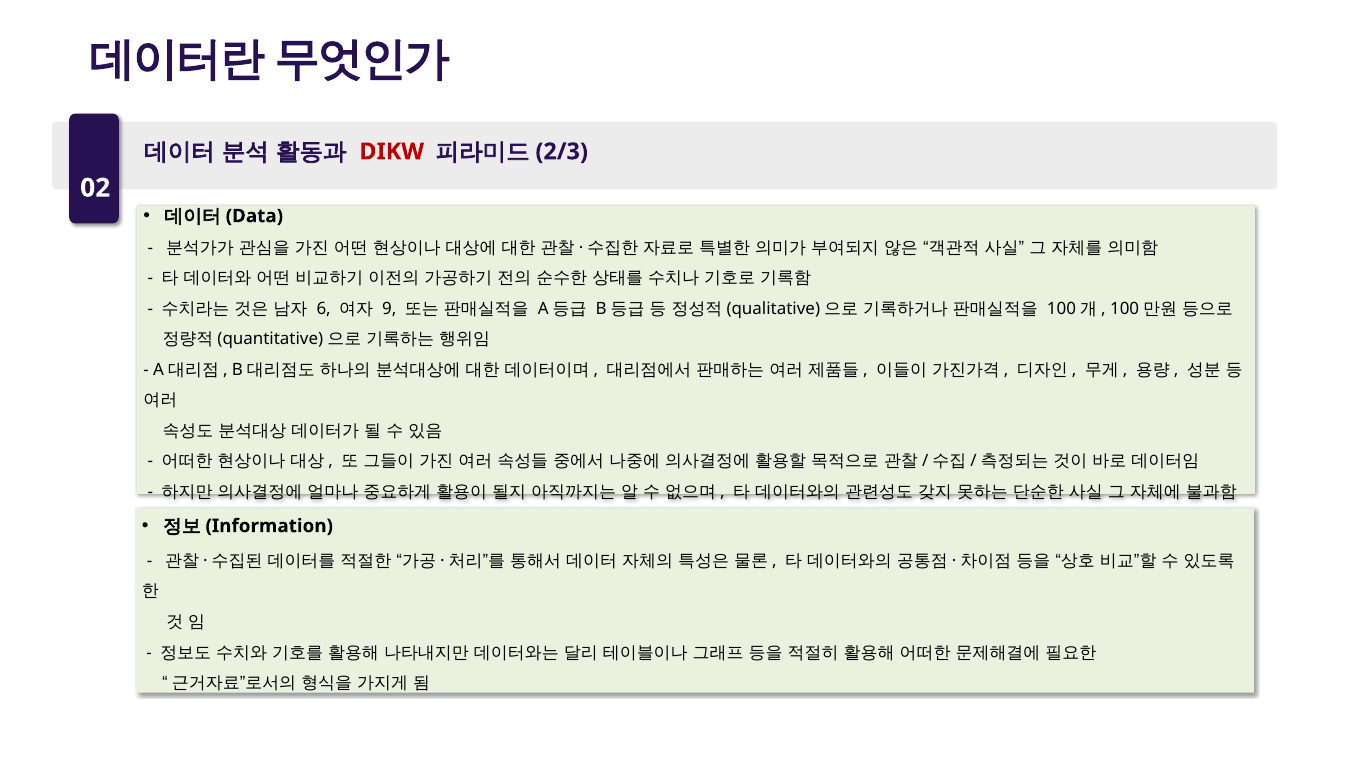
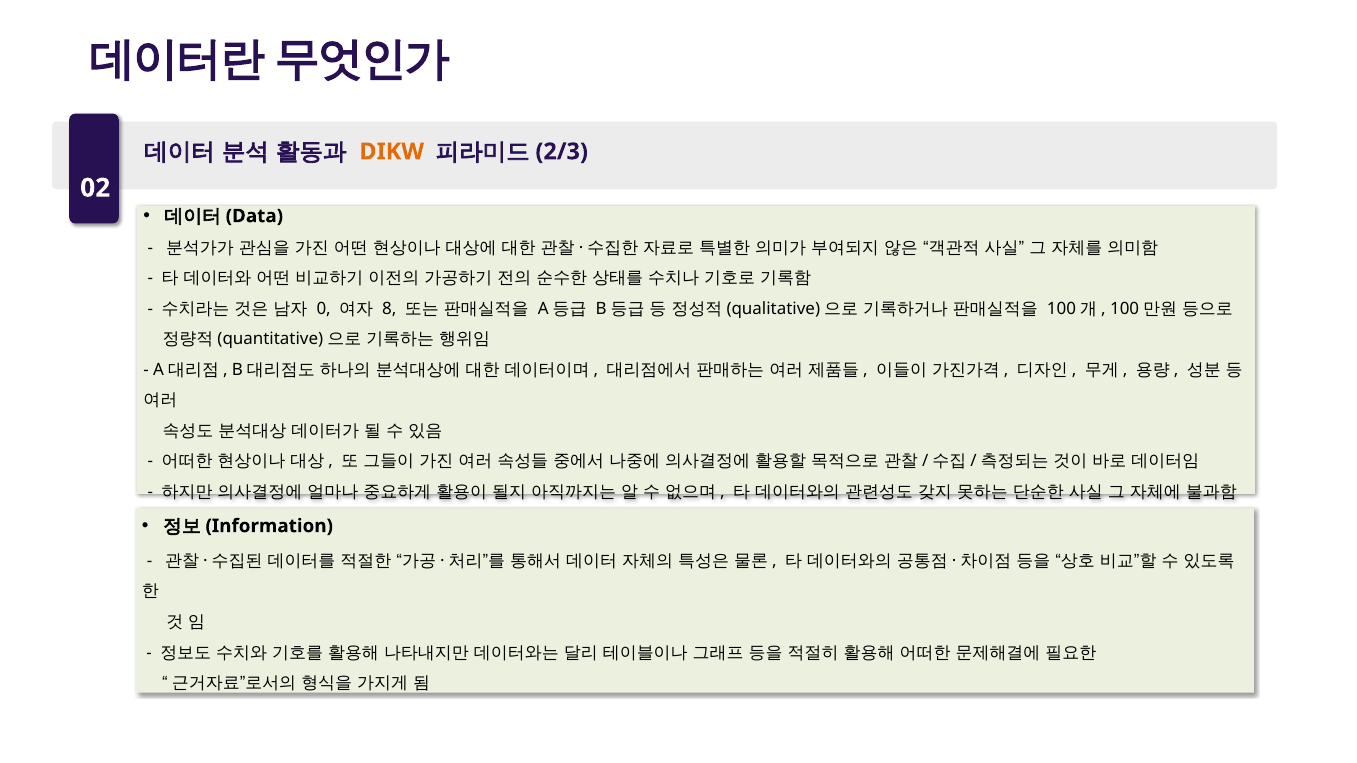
DIKW colour: red -> orange
6: 6 -> 0
9: 9 -> 8
